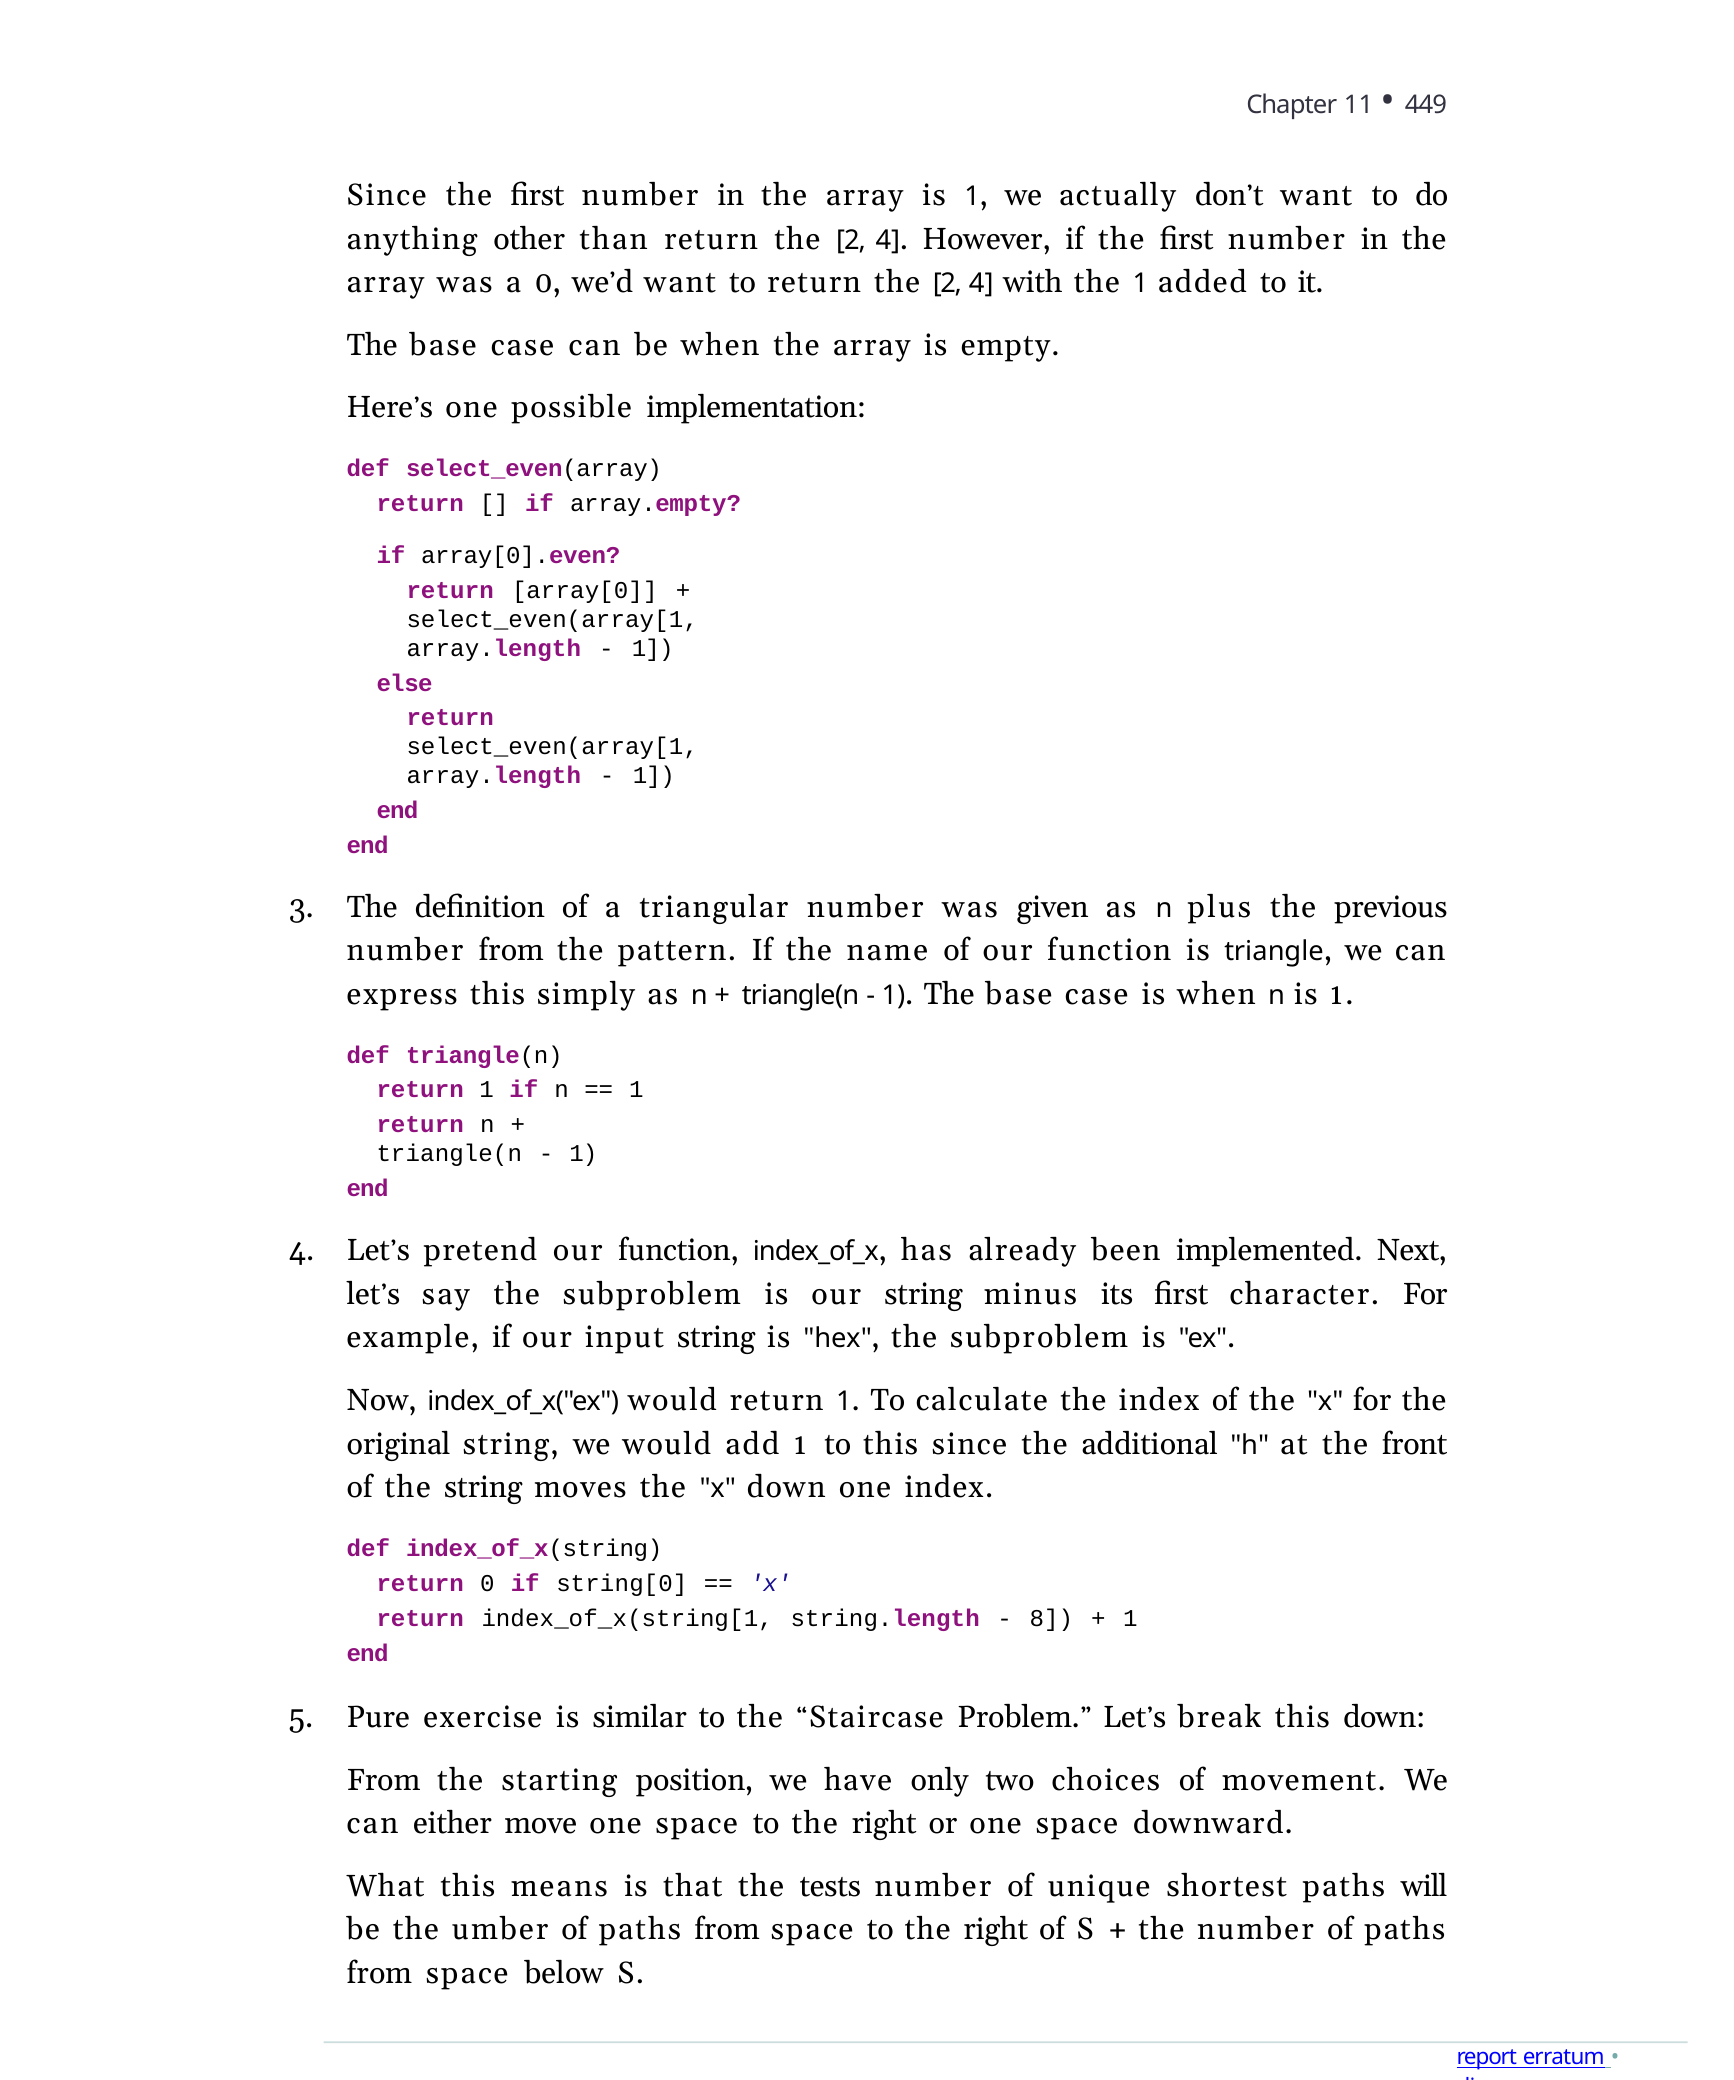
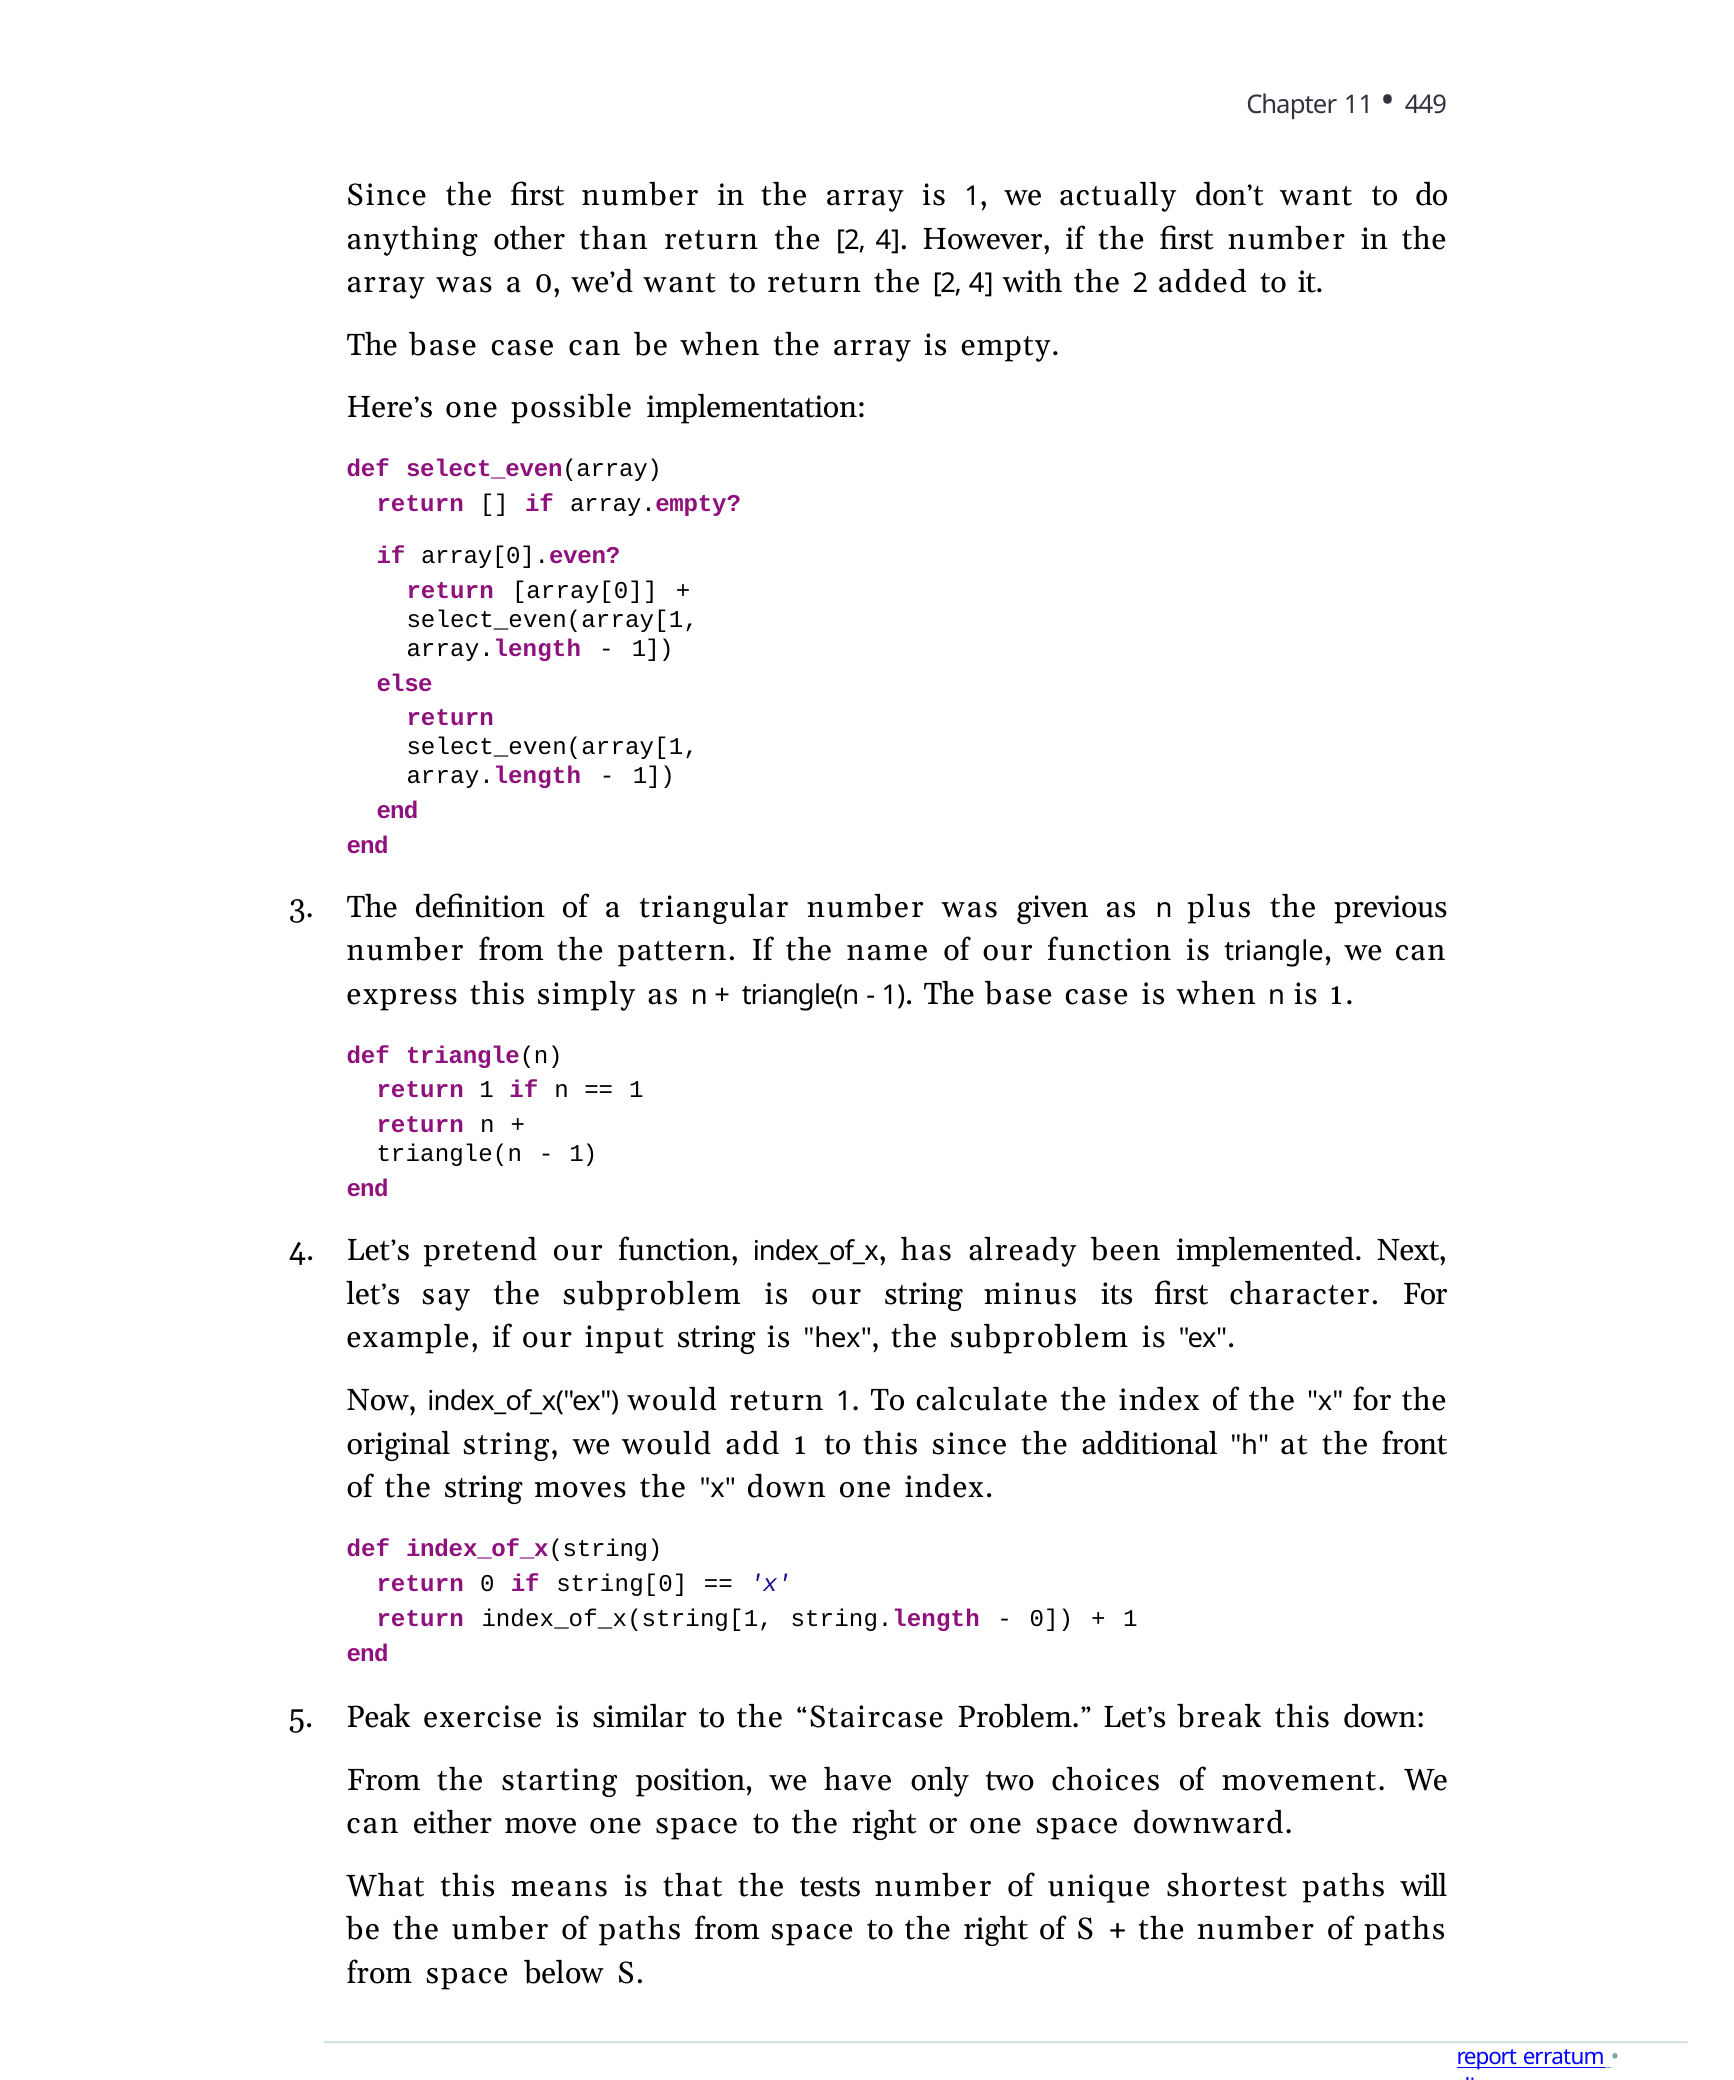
with the 1: 1 -> 2
8 at (1051, 1619): 8 -> 0
Pure: Pure -> Peak
